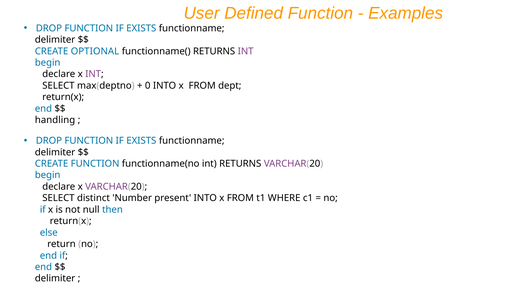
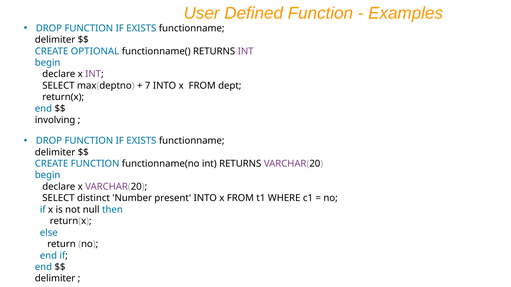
0: 0 -> 7
handling: handling -> involving
